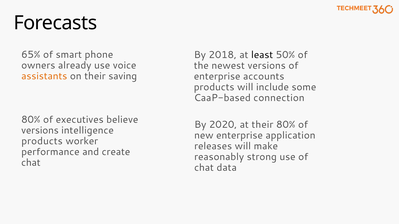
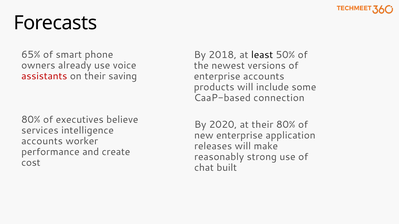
assistants colour: orange -> red
versions at (40, 131): versions -> services
products at (42, 141): products -> accounts
chat at (31, 163): chat -> cost
data: data -> built
